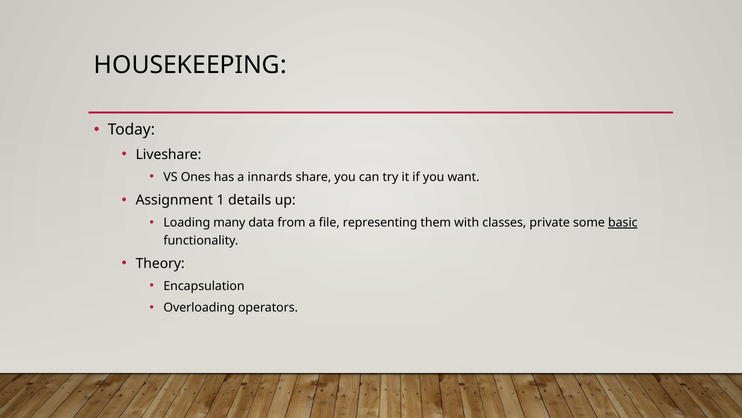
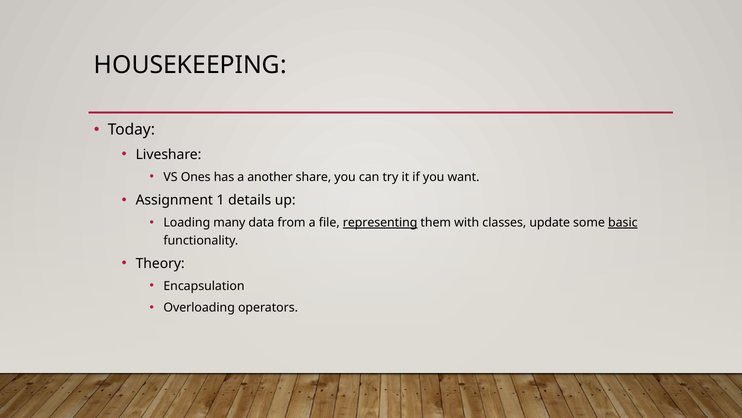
innards: innards -> another
representing underline: none -> present
private: private -> update
